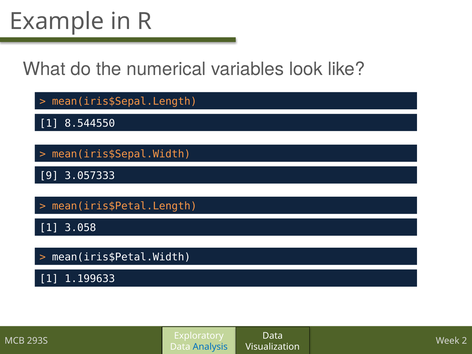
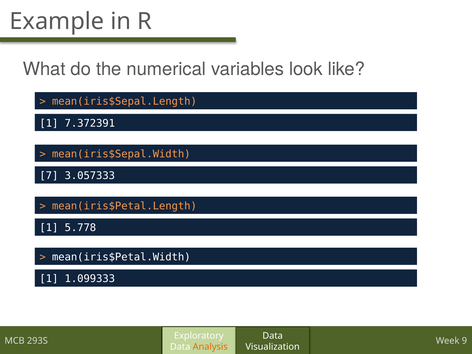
8.544550: 8.544550 -> 7.372391
9: 9 -> 7
3.058: 3.058 -> 5.778
1.199633: 1.199633 -> 1.099333
2: 2 -> 9
Analysis colour: blue -> orange
